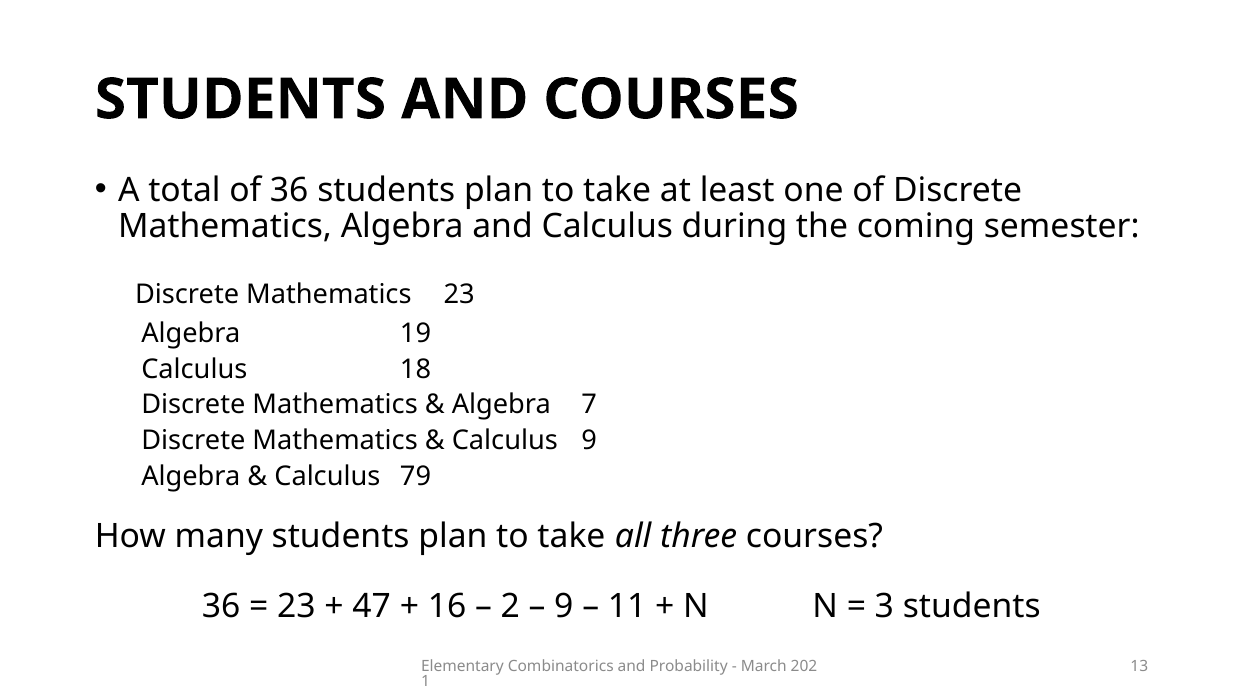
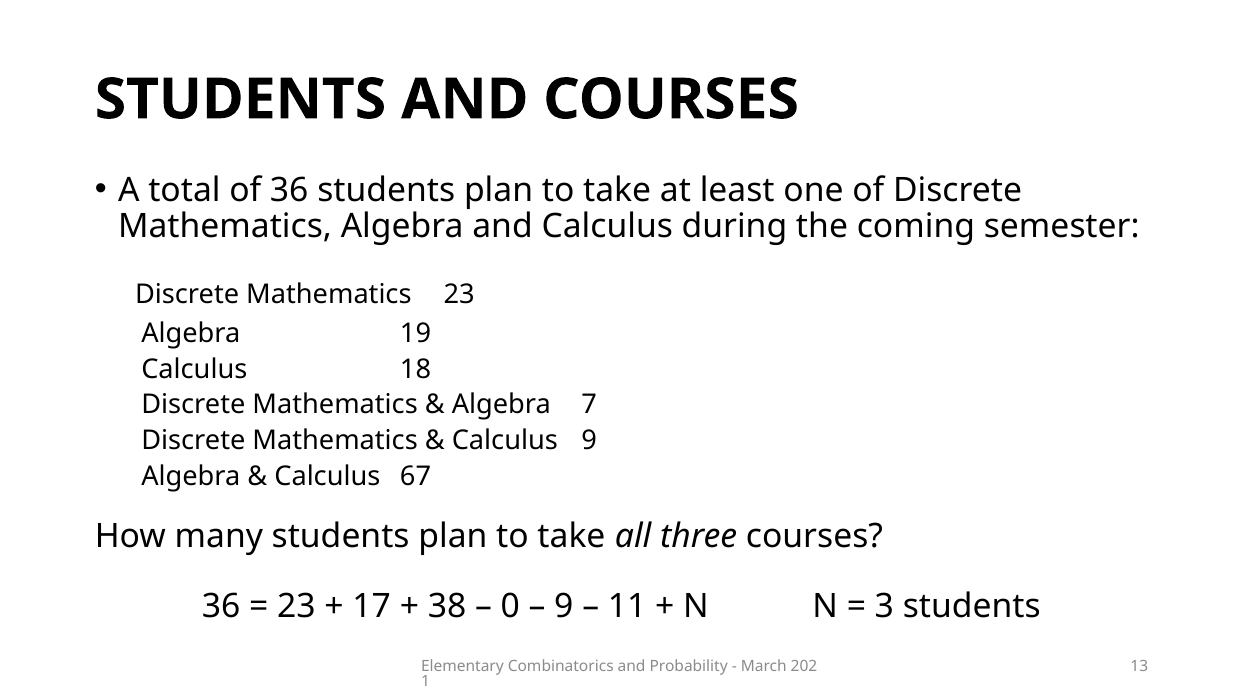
79: 79 -> 67
47: 47 -> 17
16: 16 -> 38
2: 2 -> 0
